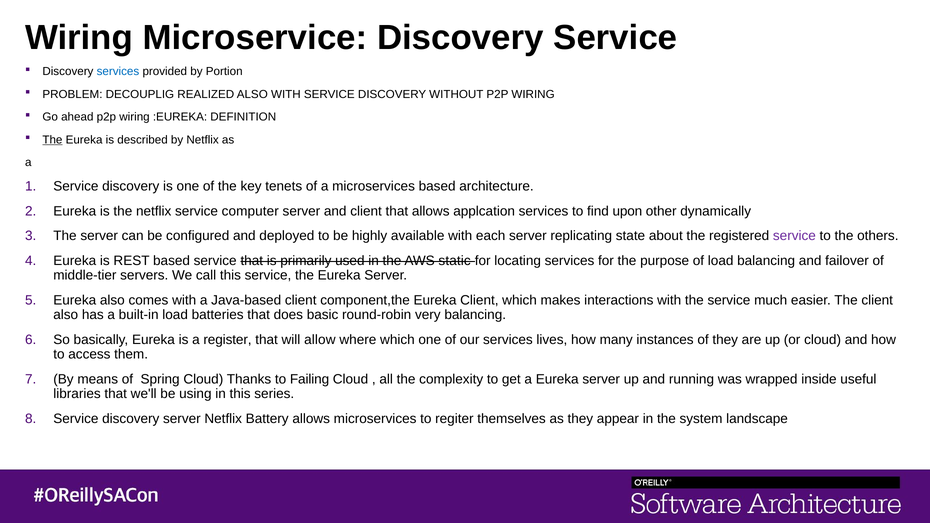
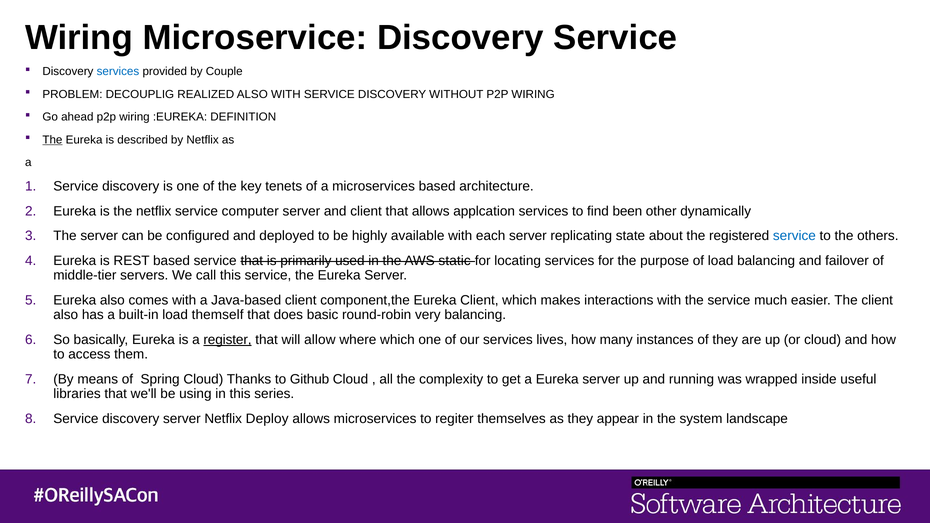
Portion: Portion -> Couple
upon: upon -> been
service at (794, 236) colour: purple -> blue
batteries: batteries -> themself
register underline: none -> present
Failing: Failing -> Github
Battery: Battery -> Deploy
